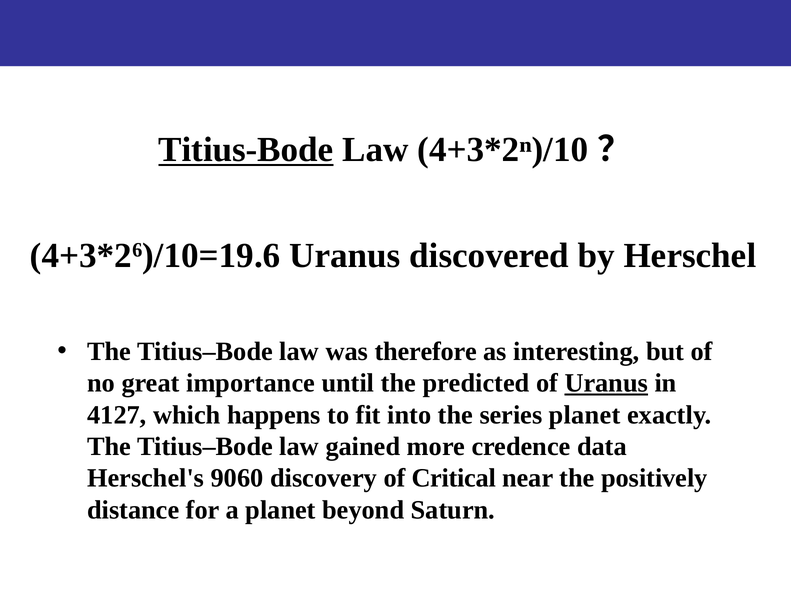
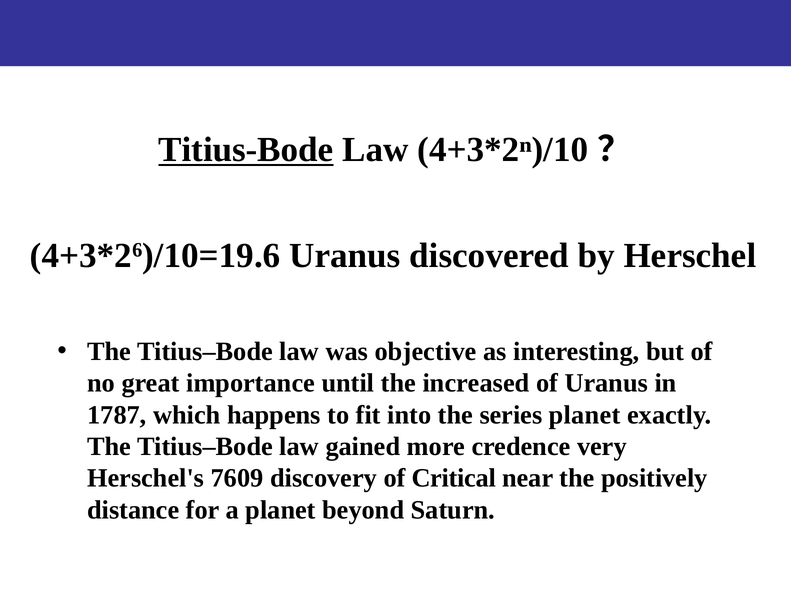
therefore: therefore -> objective
predicted: predicted -> increased
Uranus at (606, 383) underline: present -> none
4127: 4127 -> 1787
data: data -> very
9060: 9060 -> 7609
